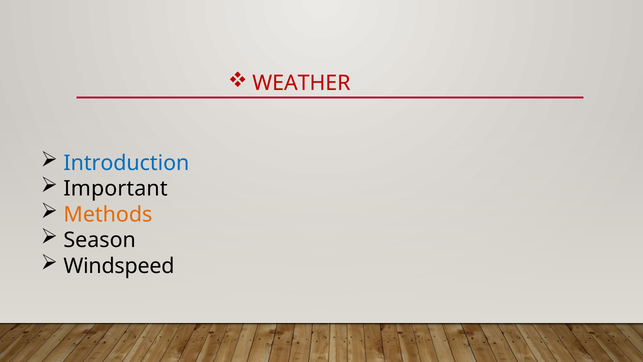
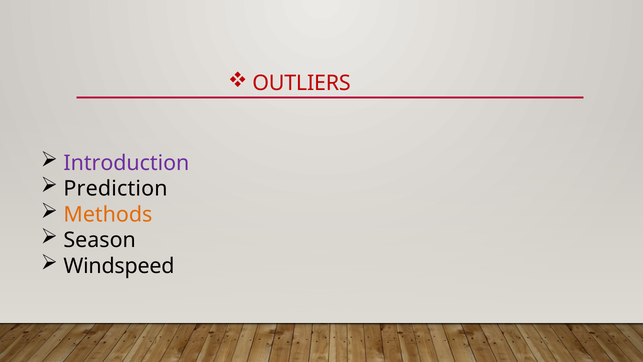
WEATHER: WEATHER -> OUTLIERS
Introduction colour: blue -> purple
Important: Important -> Prediction
